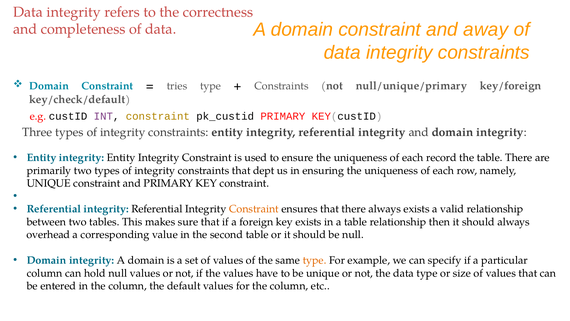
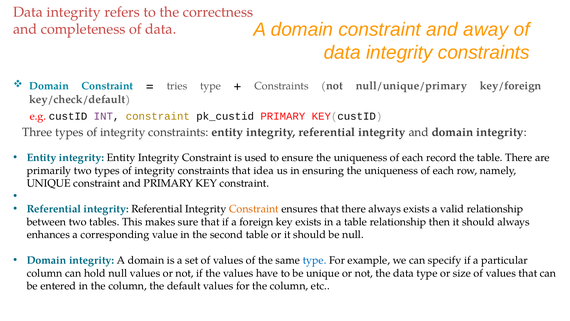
dept: dept -> idea
overhead: overhead -> enhances
type at (315, 260) colour: orange -> blue
